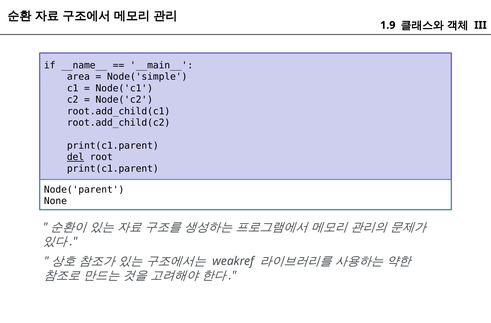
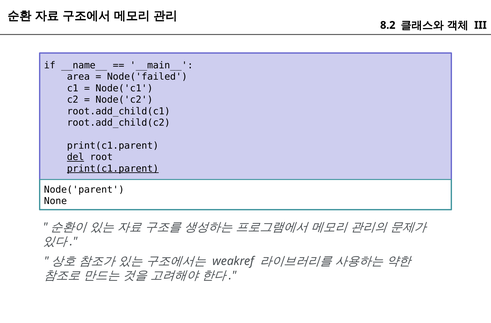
1.9: 1.9 -> 8.2
Node('simple: Node('simple -> Node('failed
print(c1.parent at (113, 168) underline: none -> present
